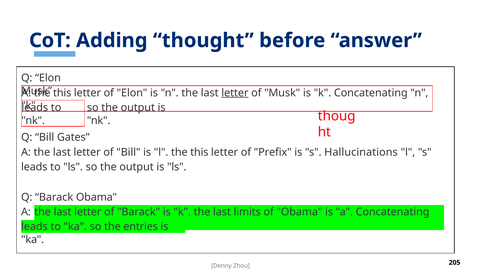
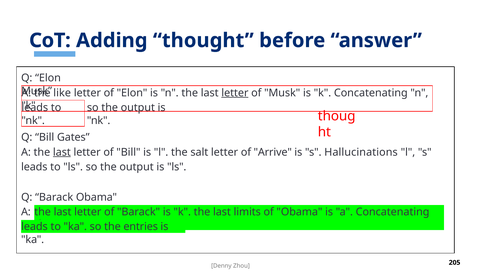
this at (62, 93): this -> like
last at (62, 152) underline: none -> present
l the this: this -> salt
Prefix: Prefix -> Arrive
